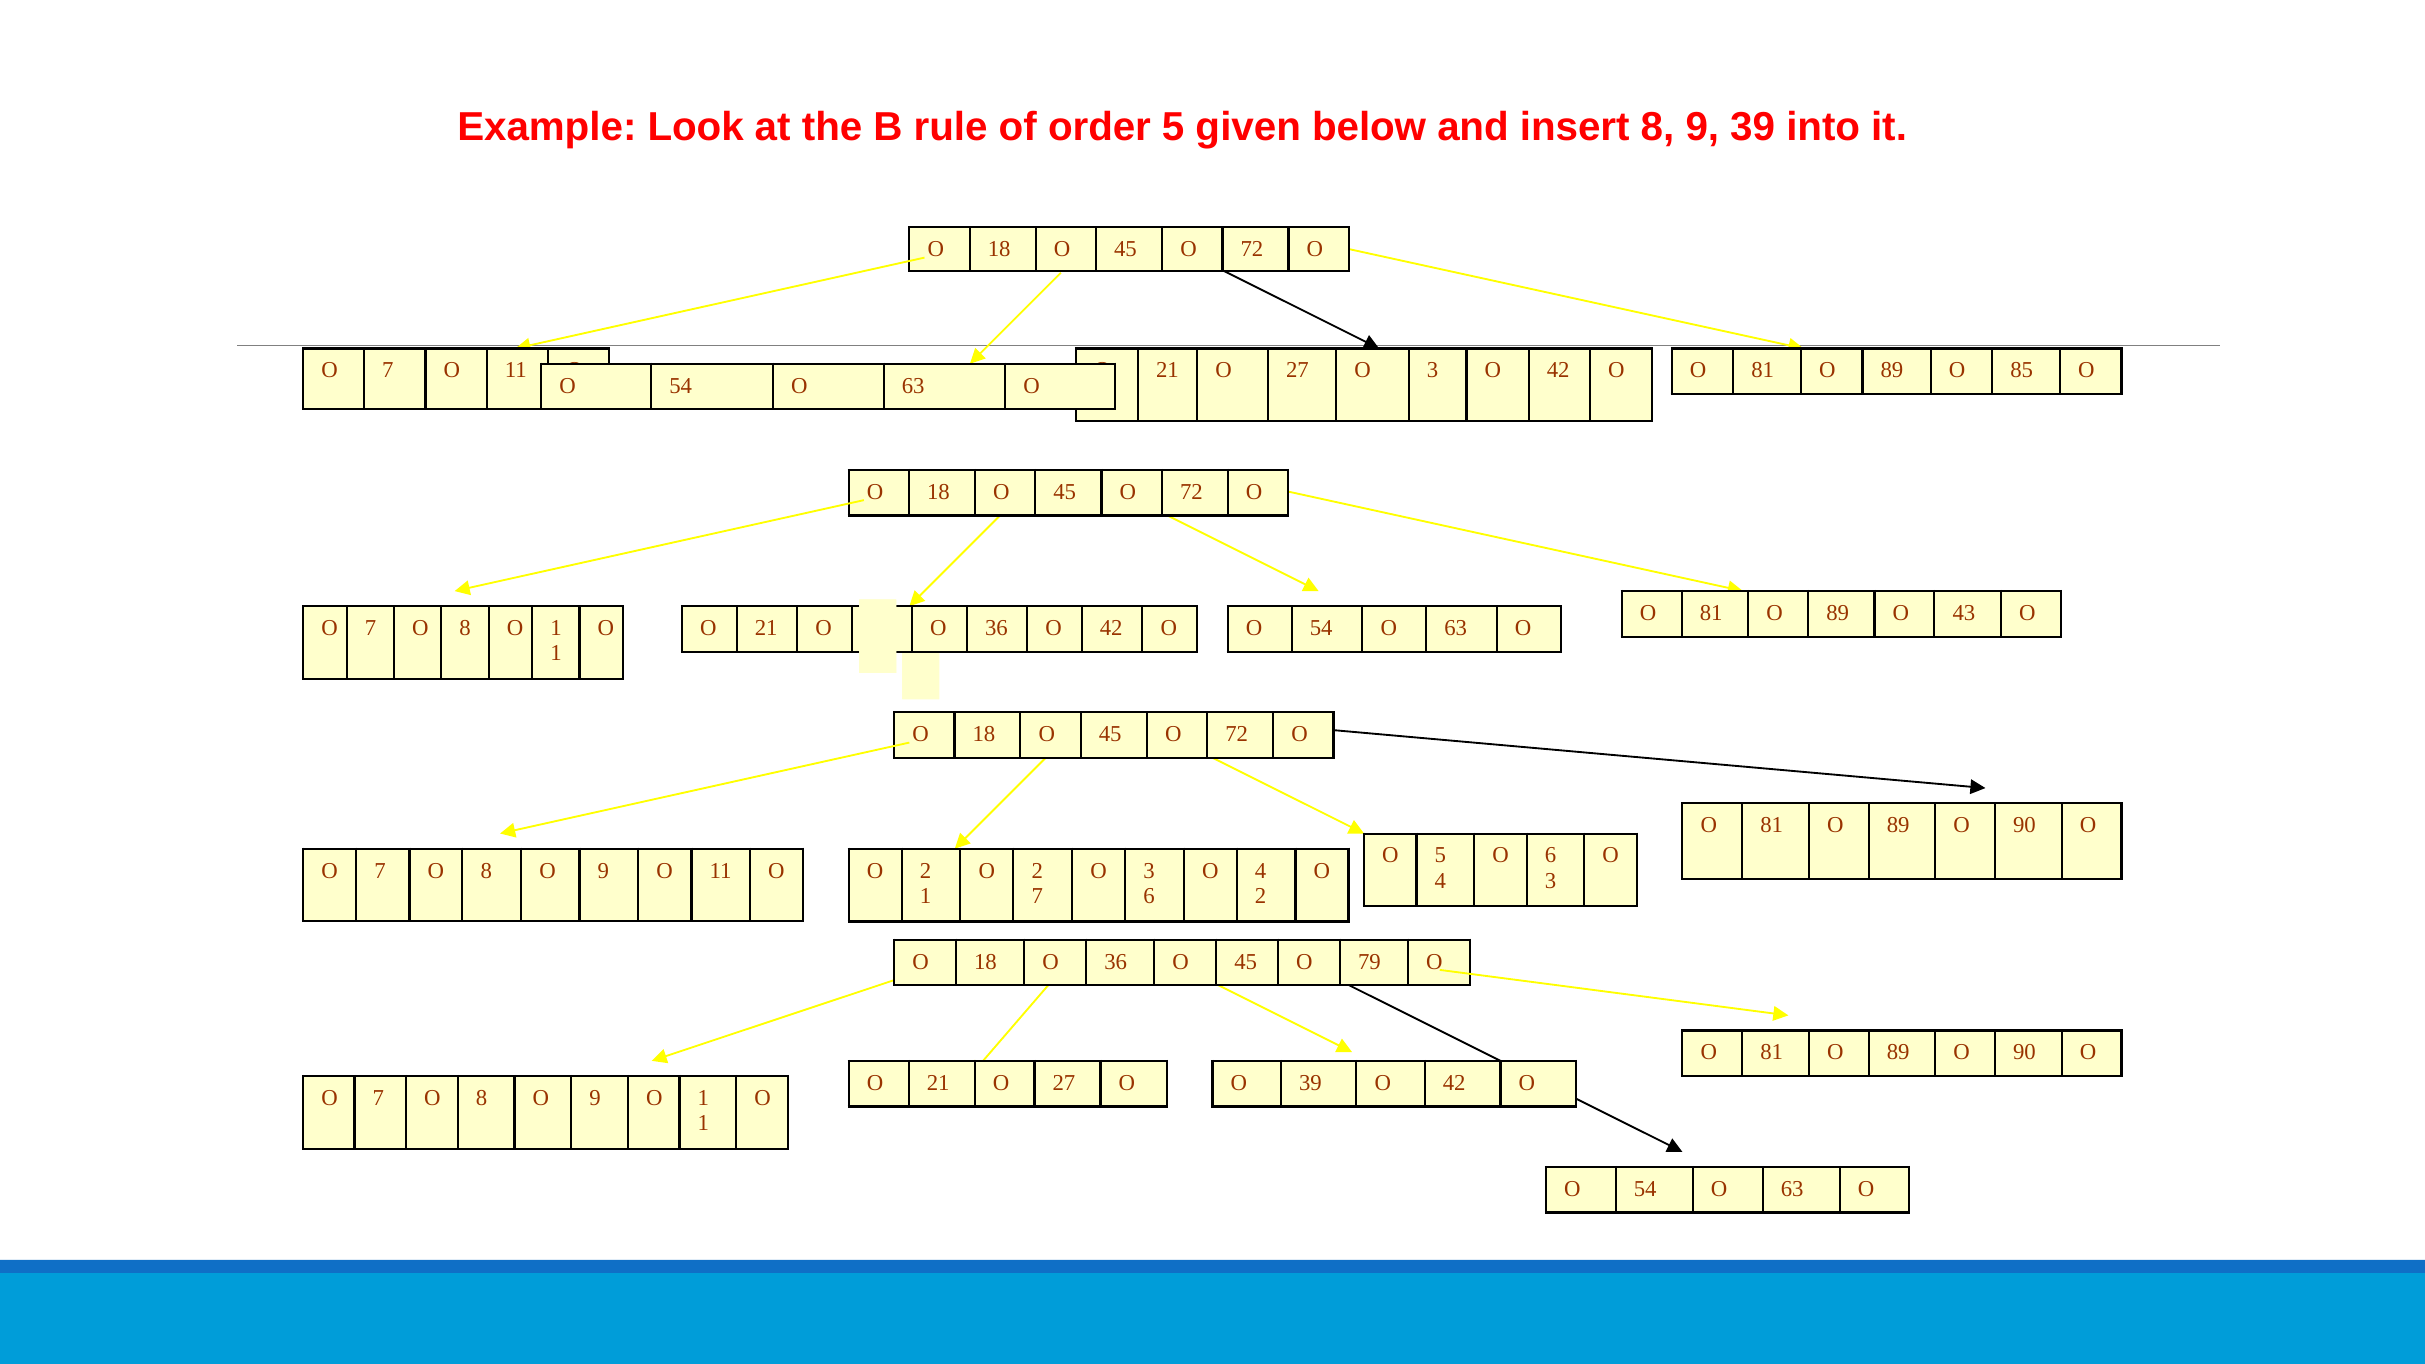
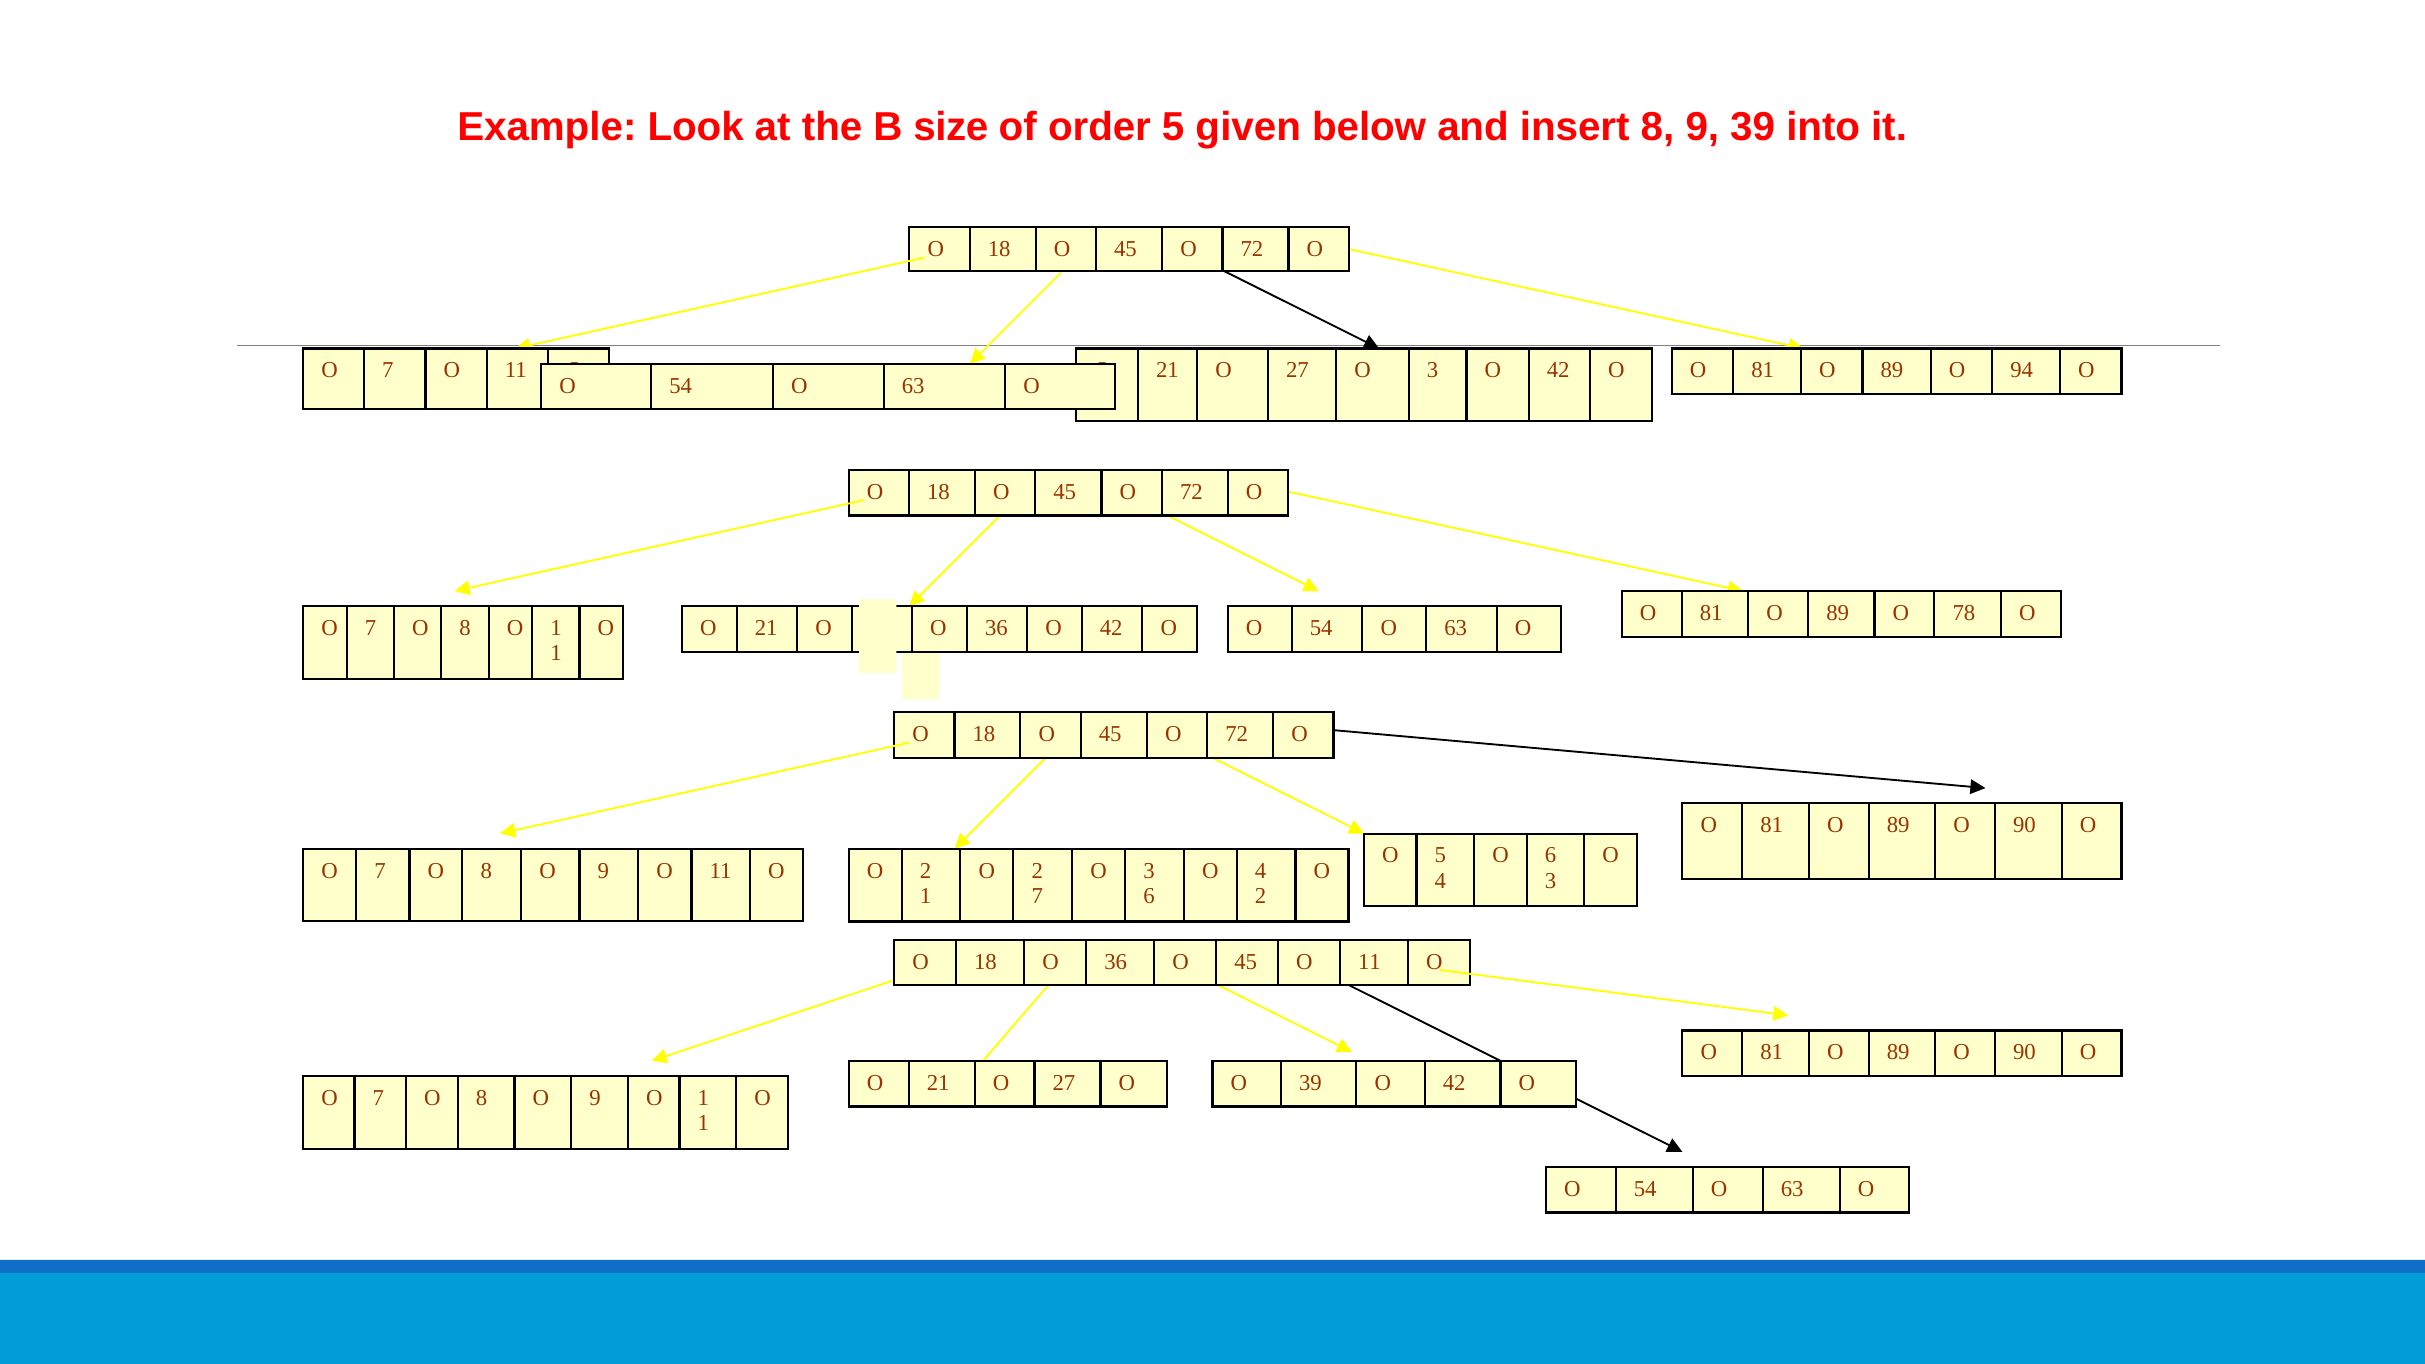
rule: rule -> size
85: 85 -> 94
43: 43 -> 78
45 O 79: 79 -> 11
